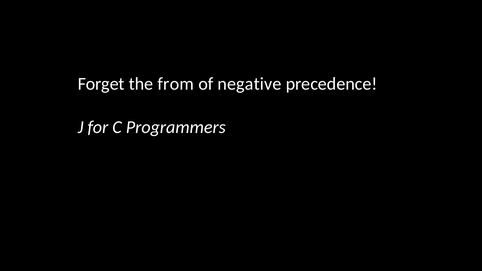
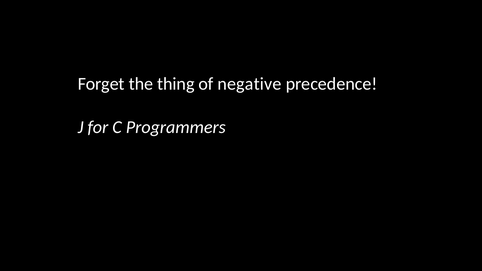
from: from -> thing
